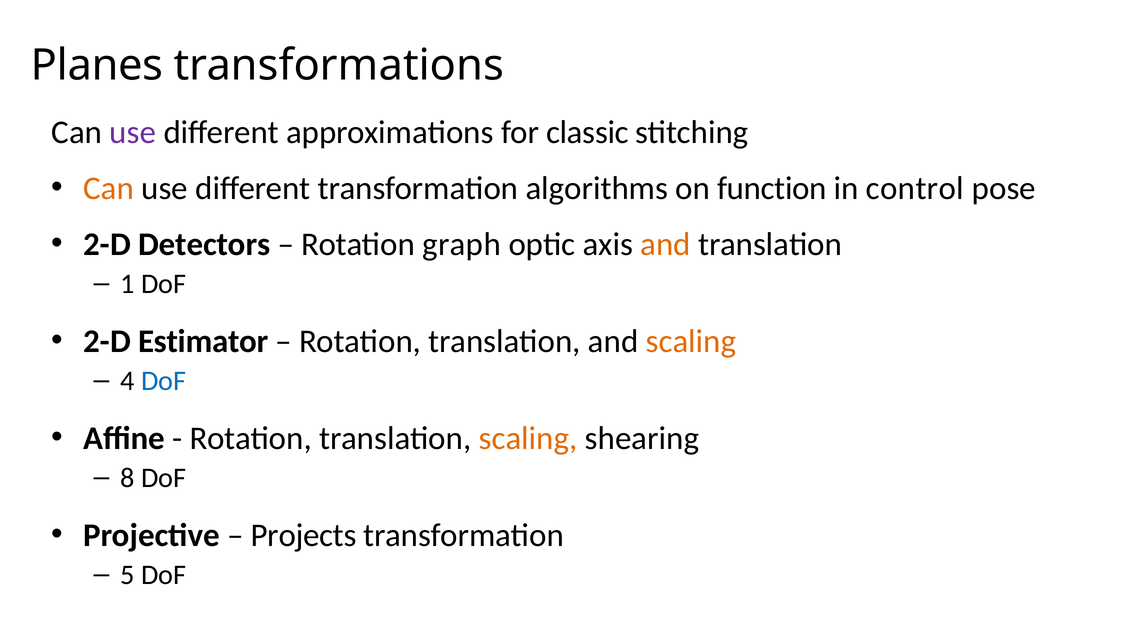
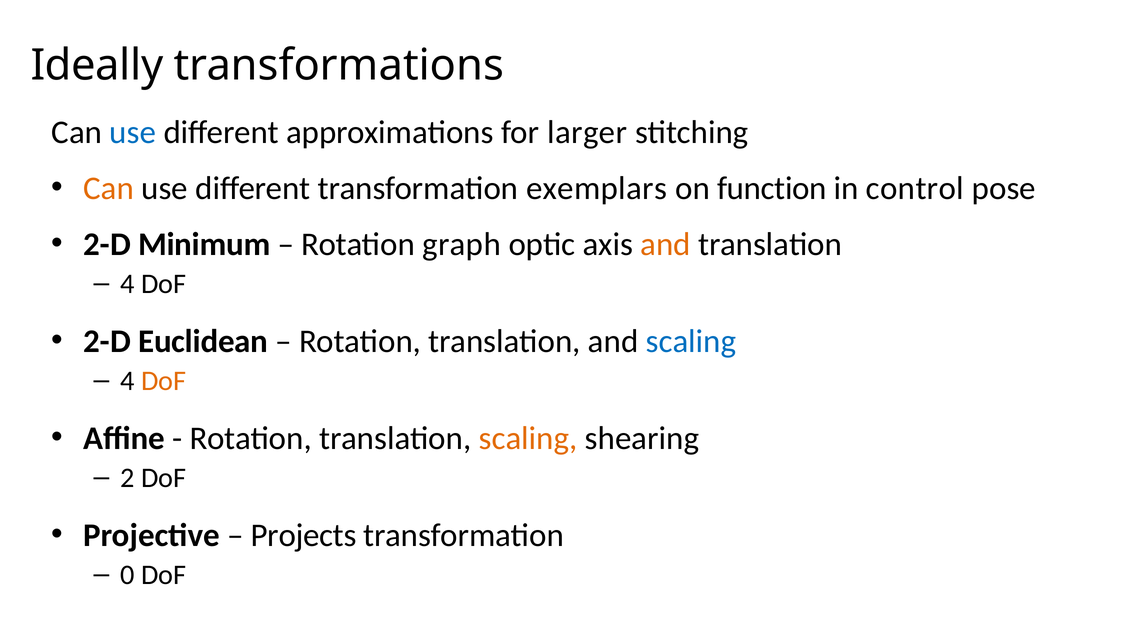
Planes: Planes -> Ideally
use at (133, 132) colour: purple -> blue
classic: classic -> larger
algorithms: algorithms -> exemplars
Detectors: Detectors -> Minimum
1 at (128, 284): 1 -> 4
Estimator: Estimator -> Euclidean
scaling at (691, 341) colour: orange -> blue
DoF at (164, 381) colour: blue -> orange
8: 8 -> 2
5: 5 -> 0
